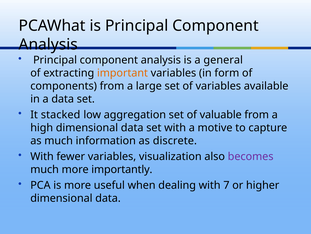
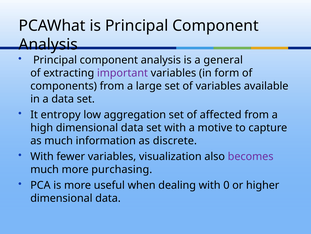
important colour: orange -> purple
stacked: stacked -> entropy
valuable: valuable -> affected
importantly: importantly -> purchasing
7: 7 -> 0
